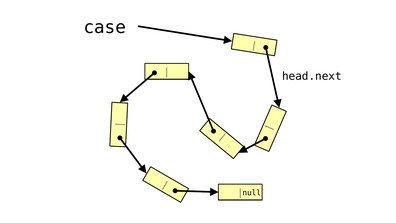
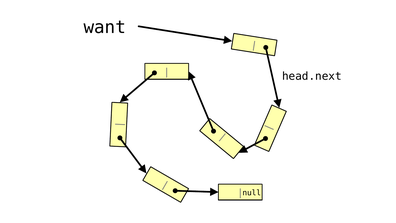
case: case -> want
